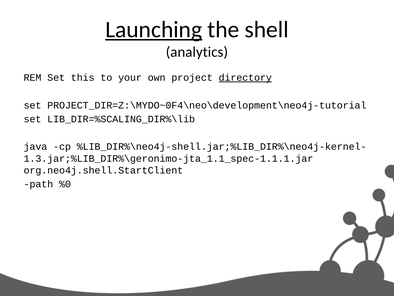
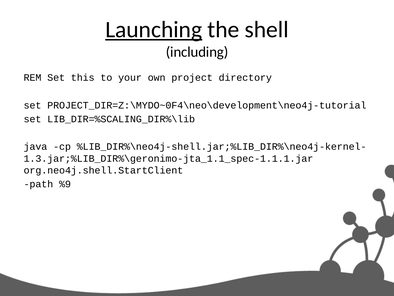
analytics: analytics -> including
directory underline: present -> none
%0: %0 -> %9
